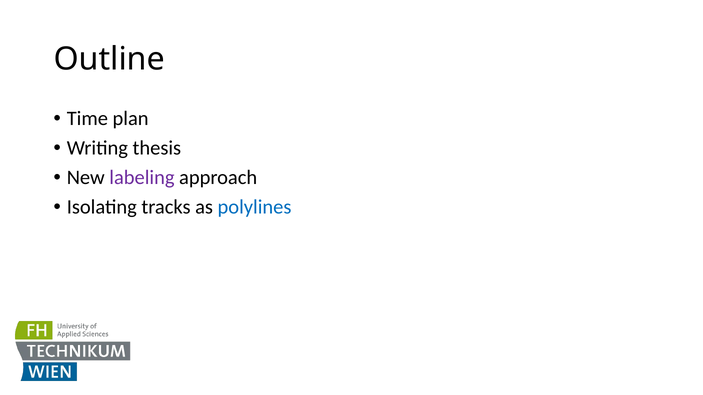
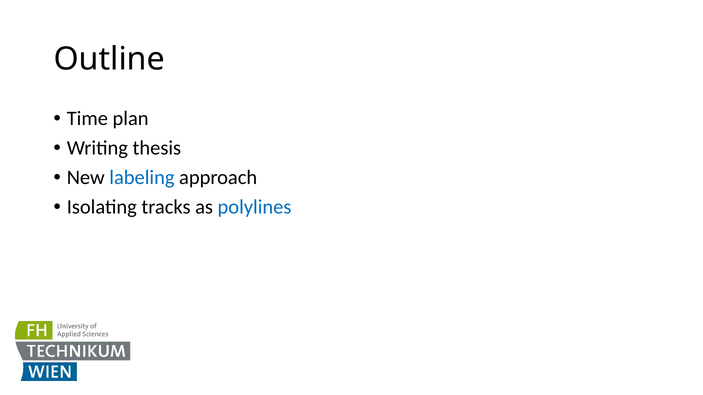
labeling colour: purple -> blue
